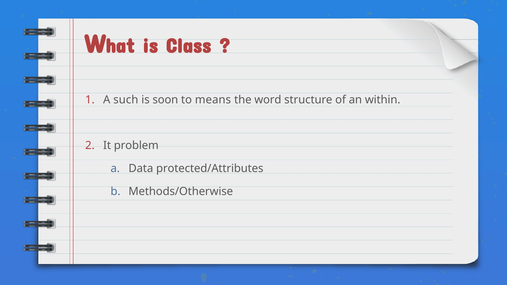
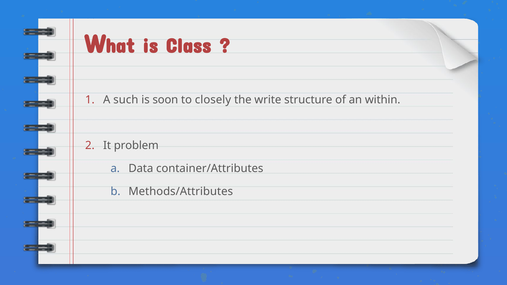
means: means -> closely
word: word -> write
protected/Attributes: protected/Attributes -> container/Attributes
Methods/Otherwise: Methods/Otherwise -> Methods/Attributes
